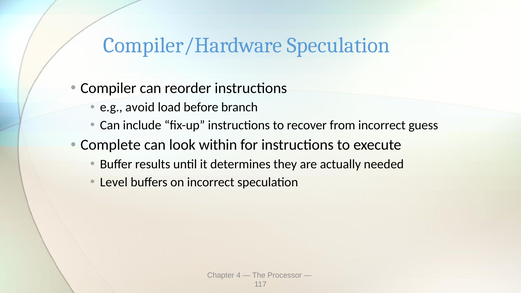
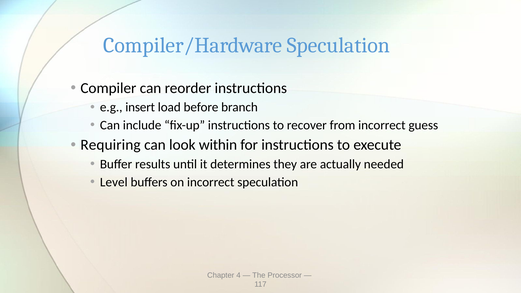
avoid: avoid -> insert
Complete: Complete -> Requiring
